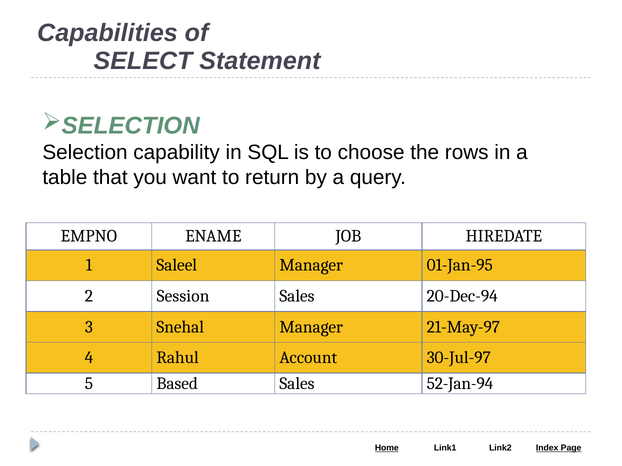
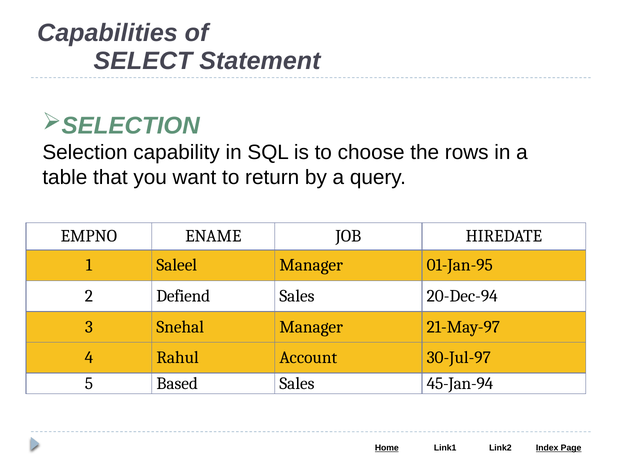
Session: Session -> Defiend
52-Jan-94: 52-Jan-94 -> 45-Jan-94
